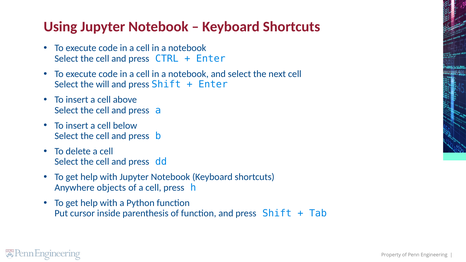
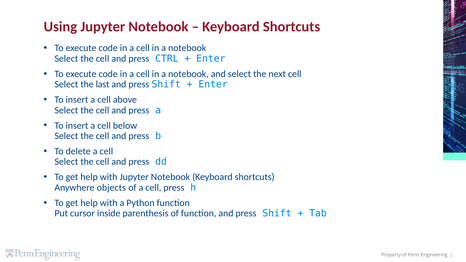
will: will -> last
